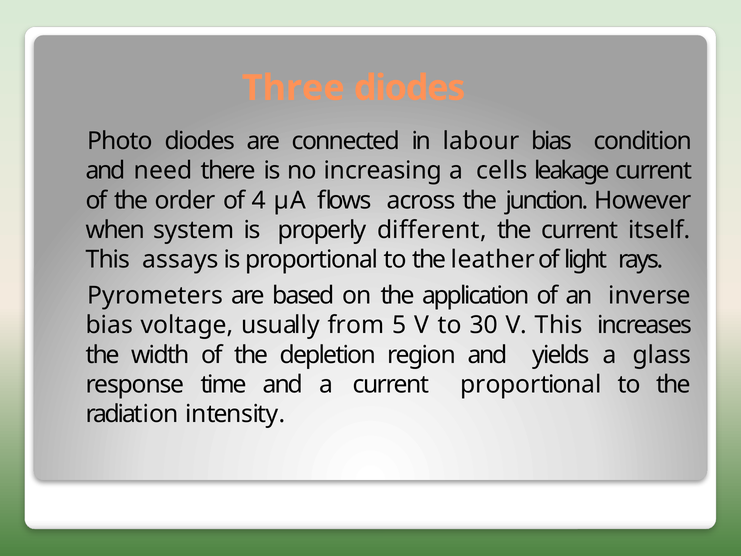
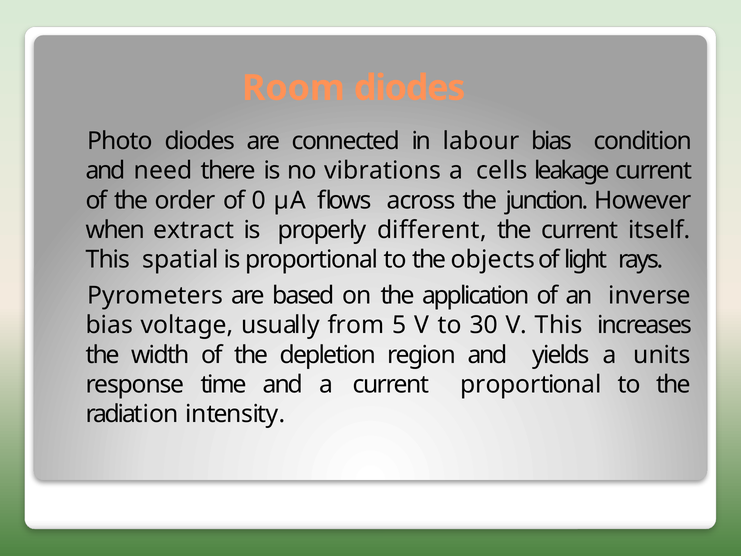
Three: Three -> Room
increasing: increasing -> vibrations
4: 4 -> 0
system: system -> extract
assays: assays -> spatial
leather: leather -> objects
glass: glass -> units
